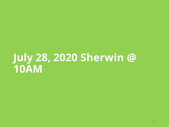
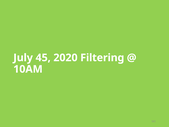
28: 28 -> 45
Sherwin: Sherwin -> Filtering
